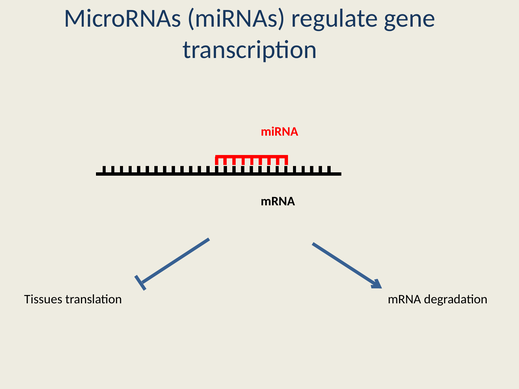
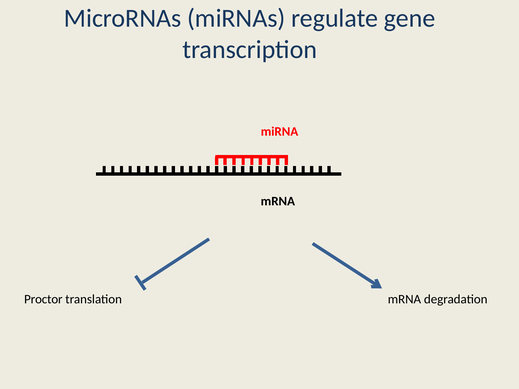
Tissues: Tissues -> Proctor
